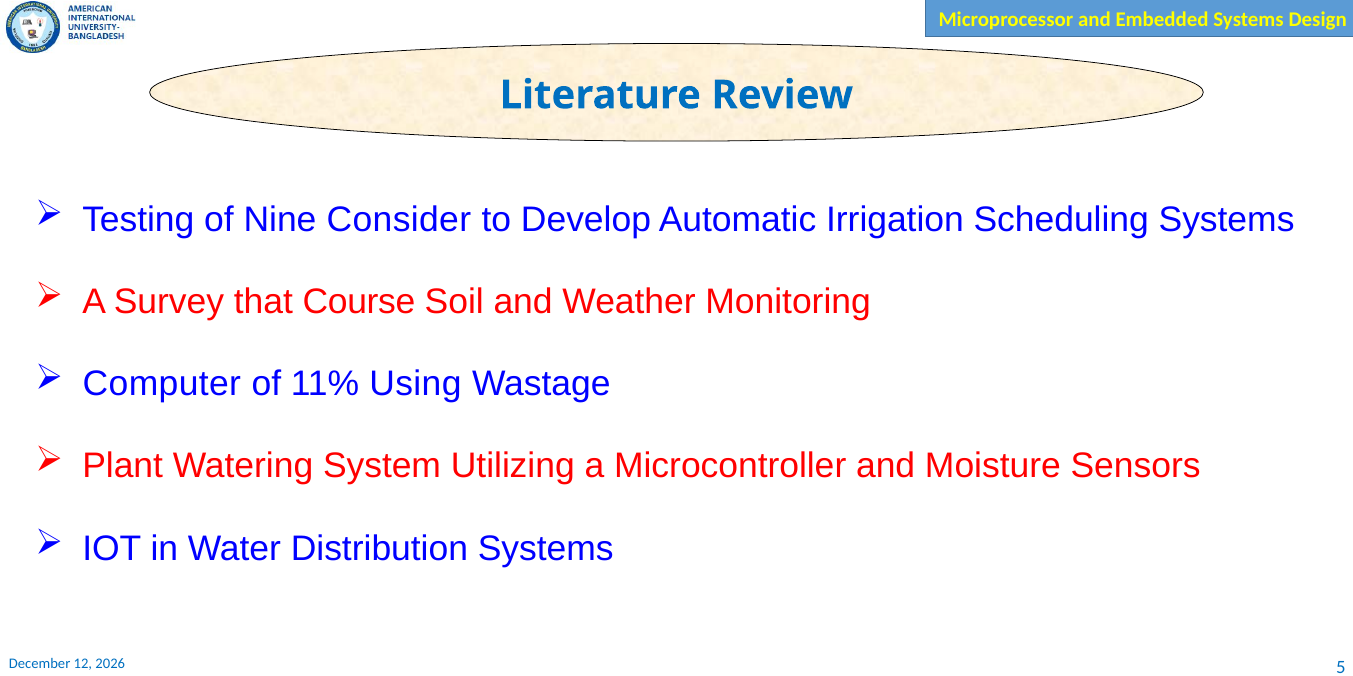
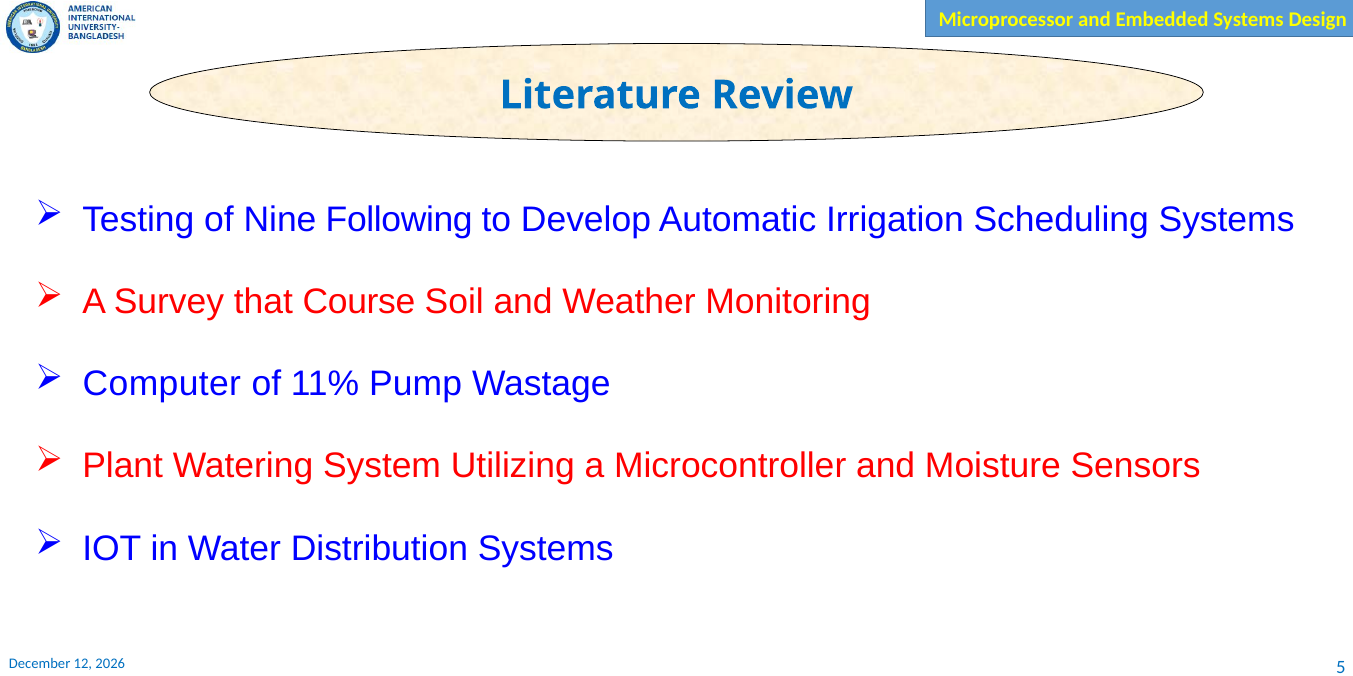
Consider: Consider -> Following
Using: Using -> Pump
